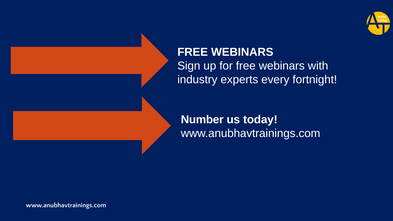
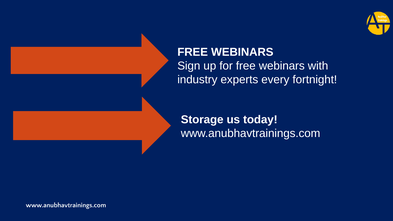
Number: Number -> Storage
